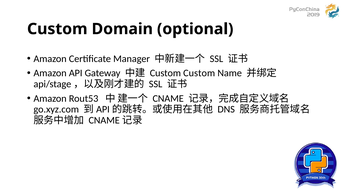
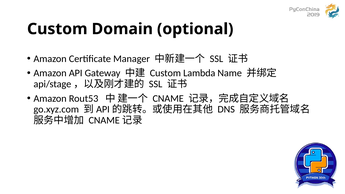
Custom Custom: Custom -> Lambda
